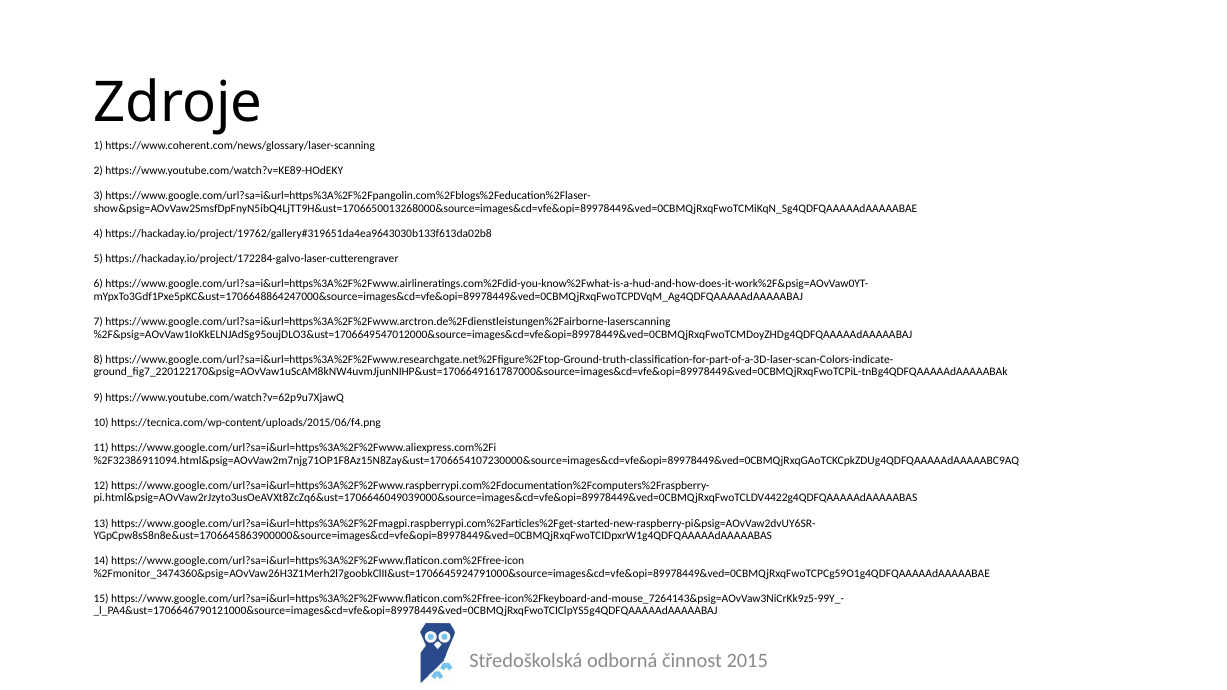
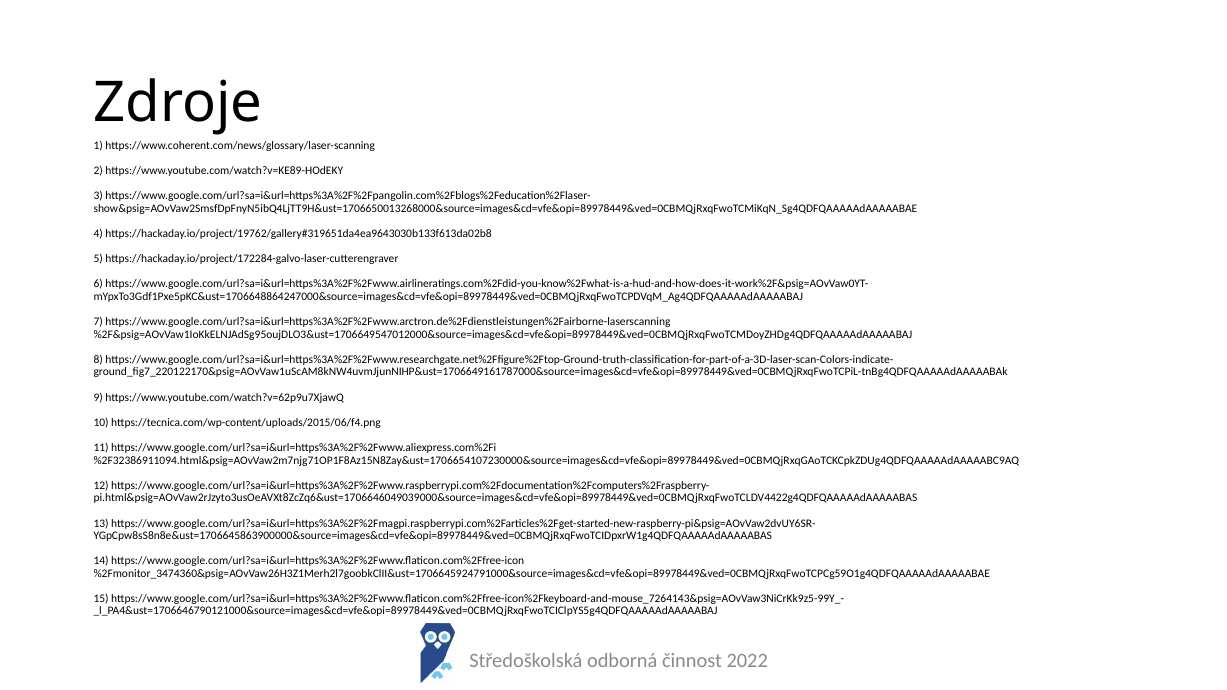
2015: 2015 -> 2022
